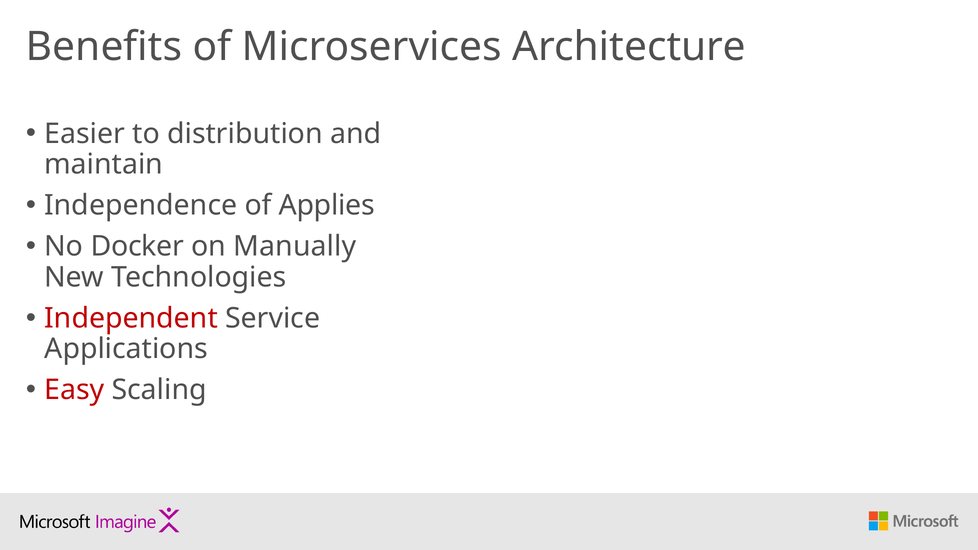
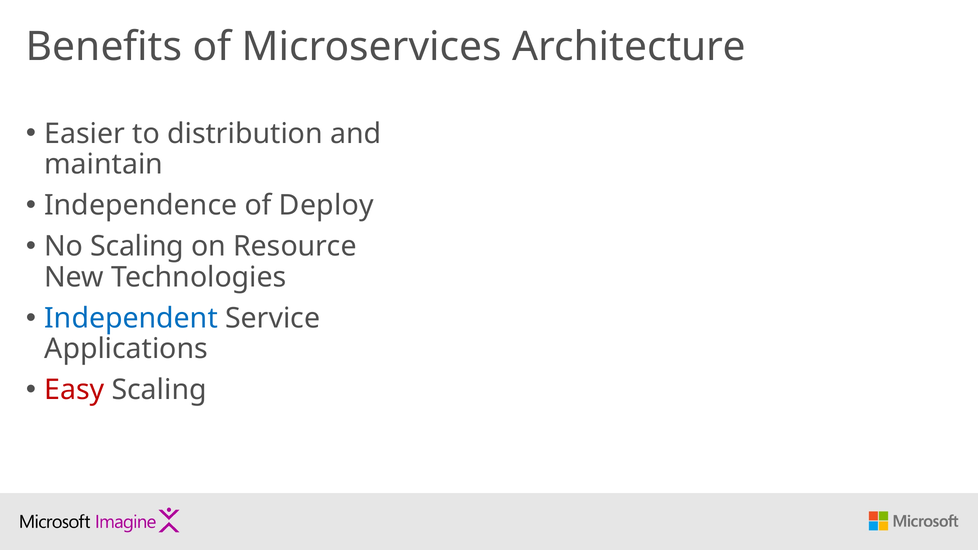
Applies: Applies -> Deploy
No Docker: Docker -> Scaling
Manually: Manually -> Resource
Independent colour: red -> blue
